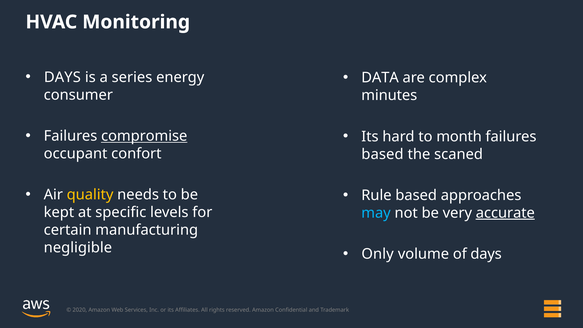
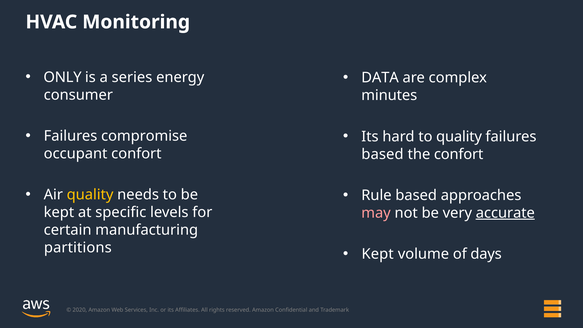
DAYS at (62, 77): DAYS -> ONLY
compromise underline: present -> none
to month: month -> quality
the scaned: scaned -> confort
may colour: light blue -> pink
negligible: negligible -> partitions
Only at (378, 254): Only -> Kept
